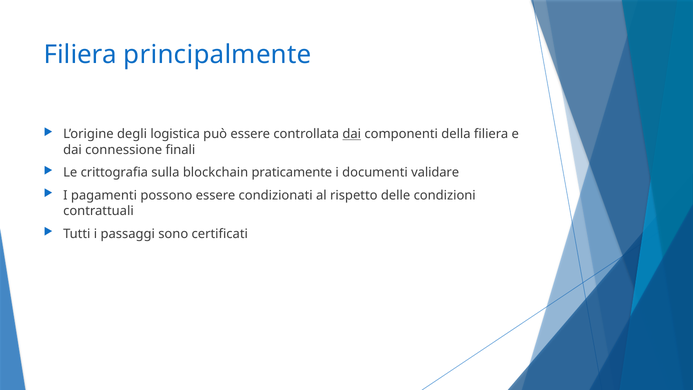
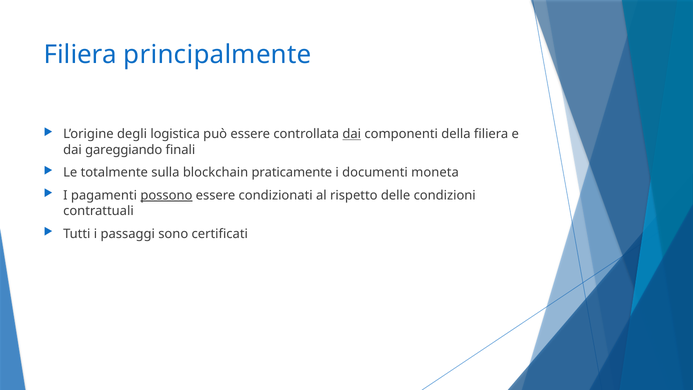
connessione: connessione -> gareggiando
crittografia: crittografia -> totalmente
validare: validare -> moneta
possono underline: none -> present
